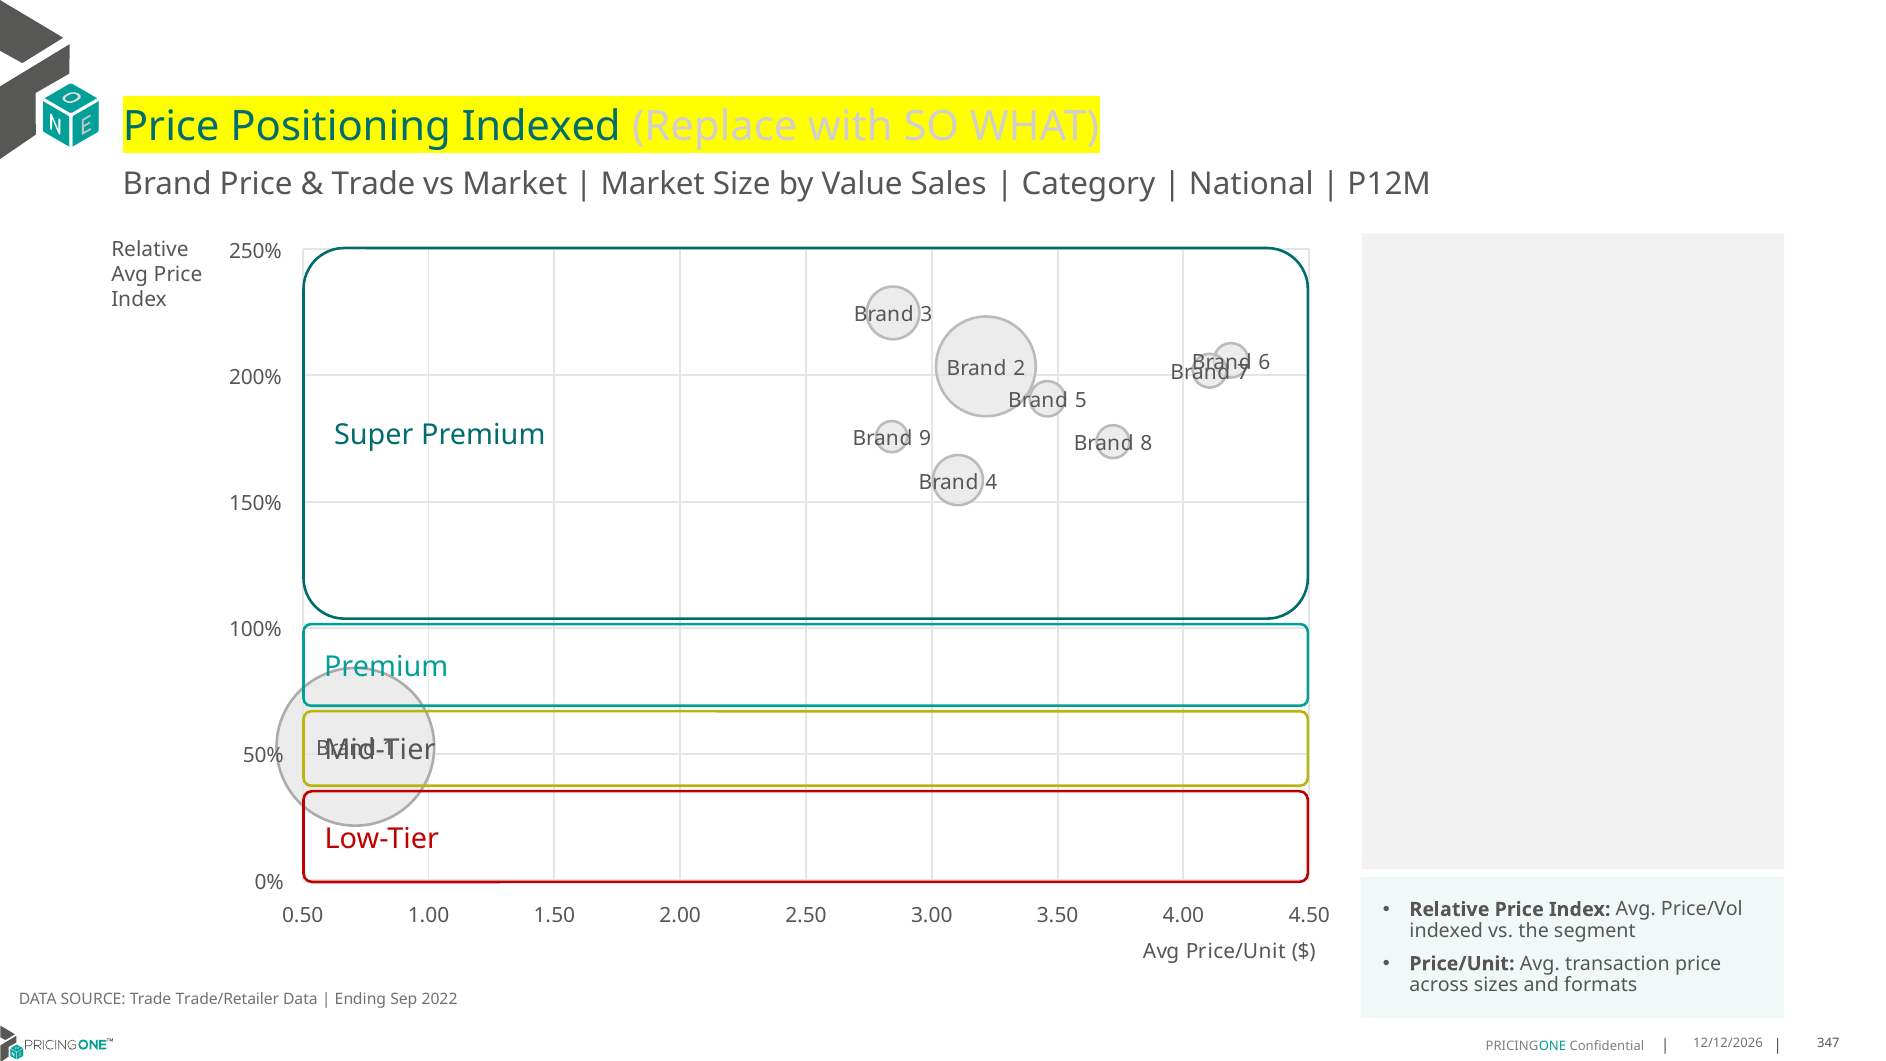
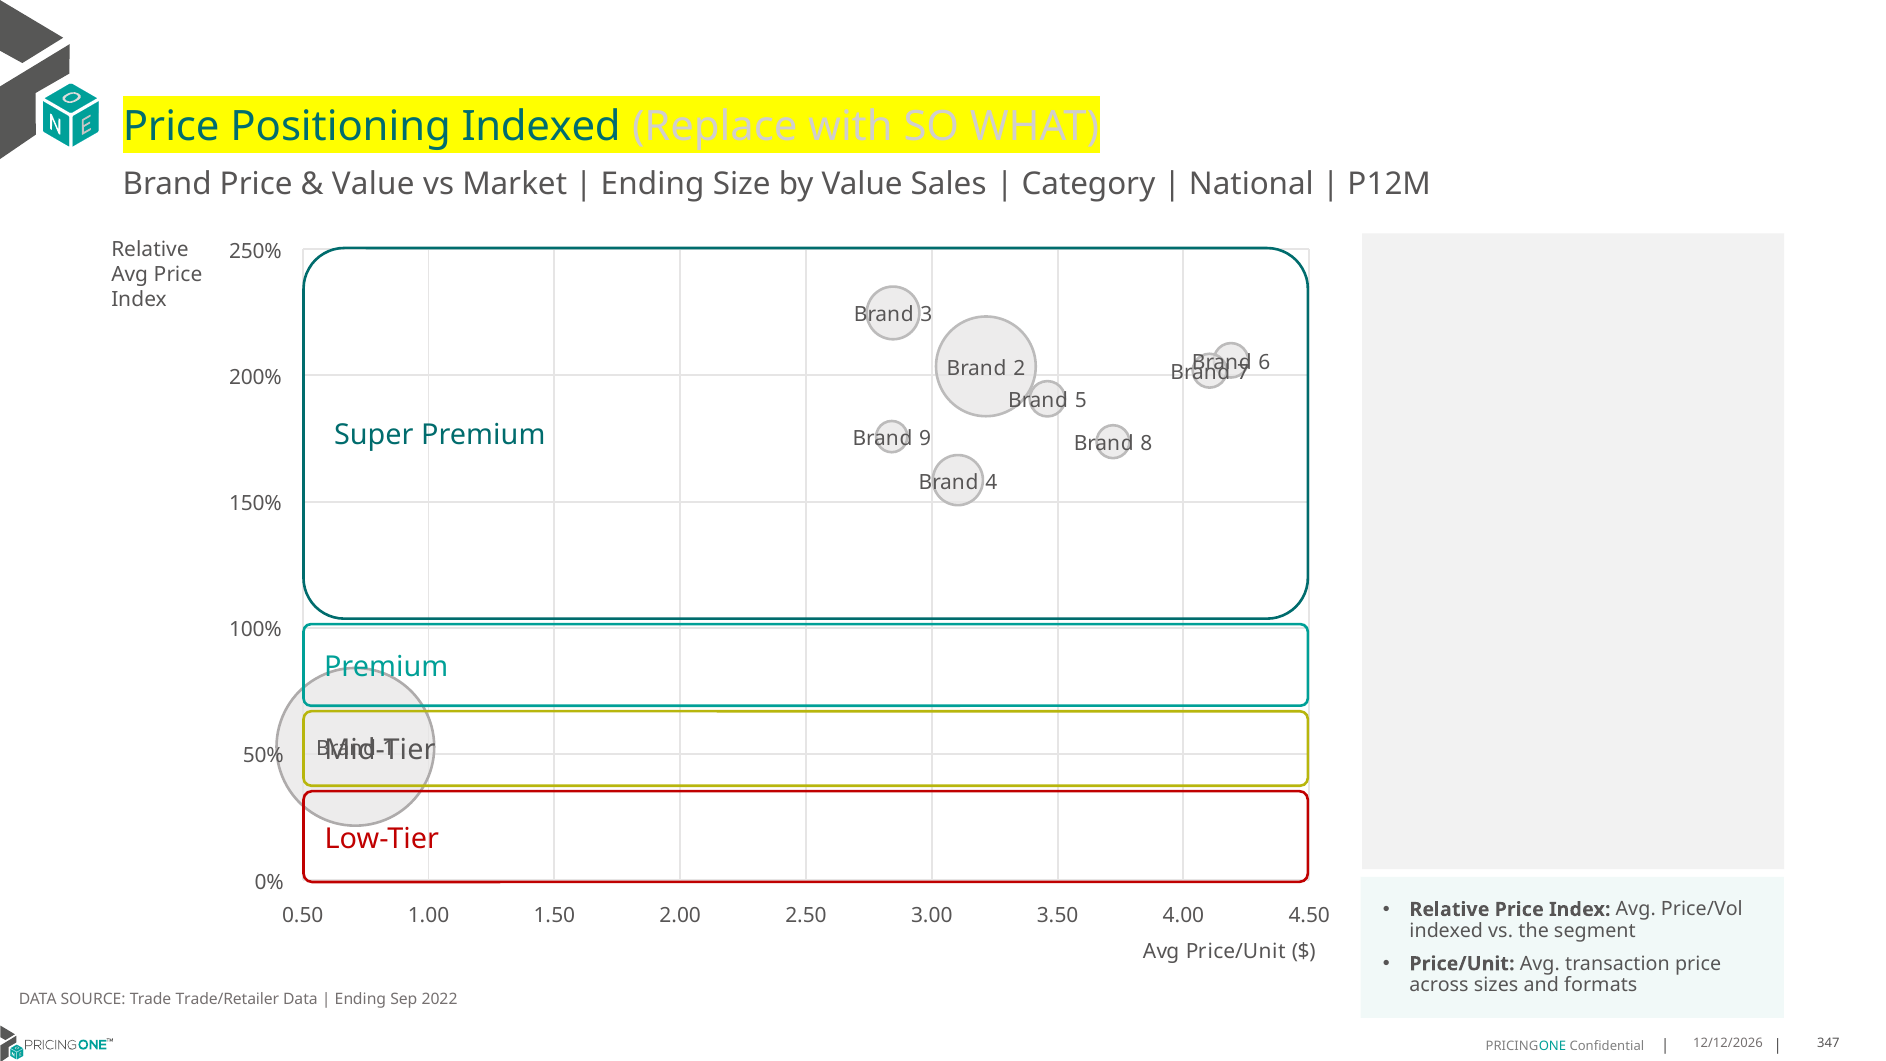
Trade at (373, 184): Trade -> Value
Market at (653, 184): Market -> Ending
